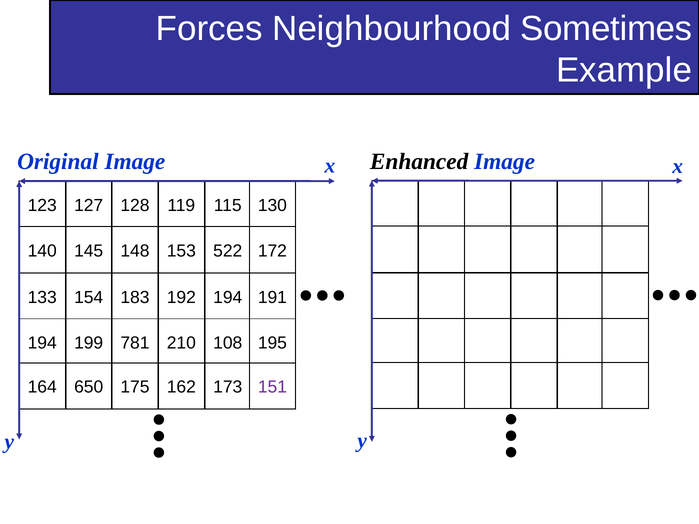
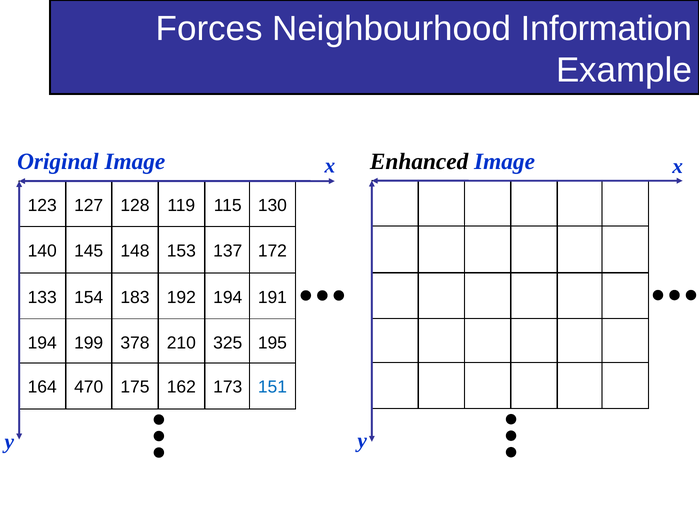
Sometimes: Sometimes -> Information
522: 522 -> 137
781: 781 -> 378
108: 108 -> 325
650: 650 -> 470
151 colour: purple -> blue
